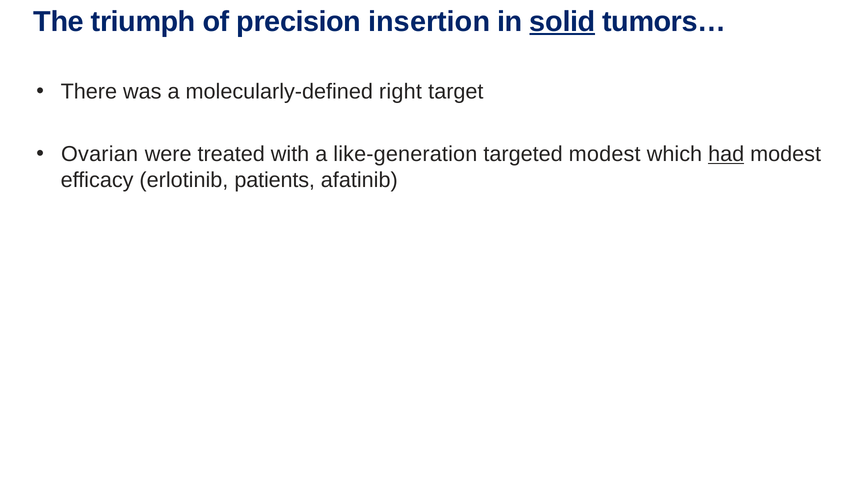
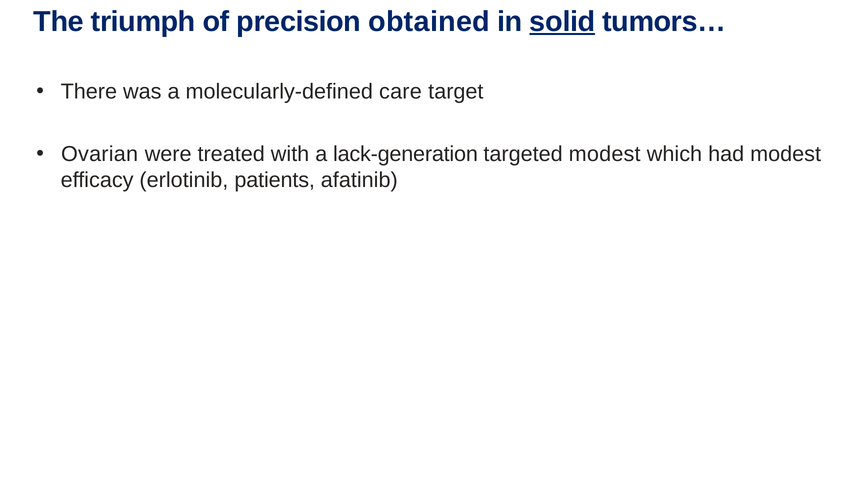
insertion: insertion -> obtained
right: right -> care
like-generation: like-generation -> lack-generation
had underline: present -> none
